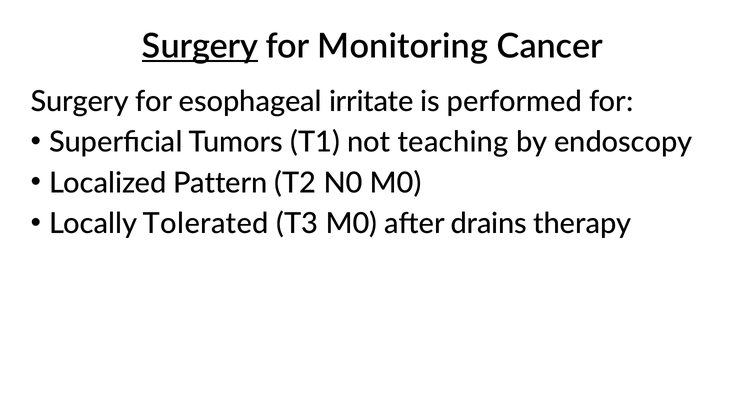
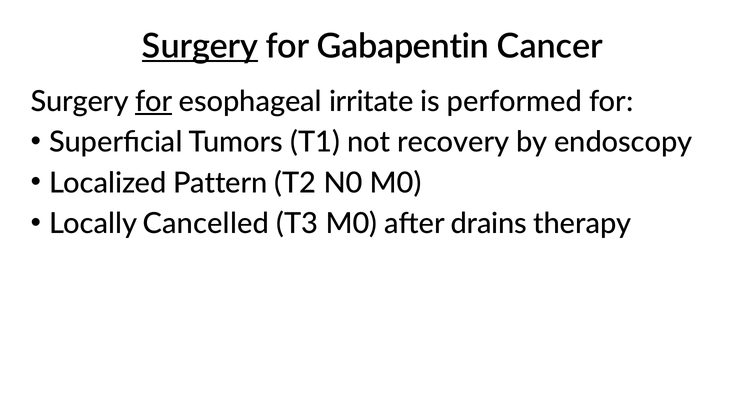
Monitoring: Monitoring -> Gabapentin
for at (154, 102) underline: none -> present
teaching: teaching -> recovery
Tolerated: Tolerated -> Cancelled
